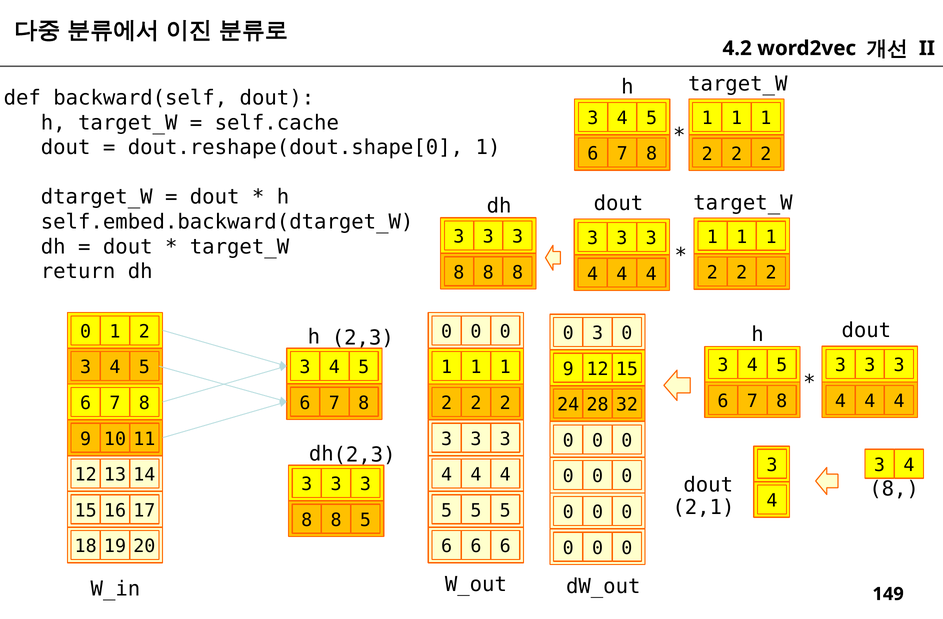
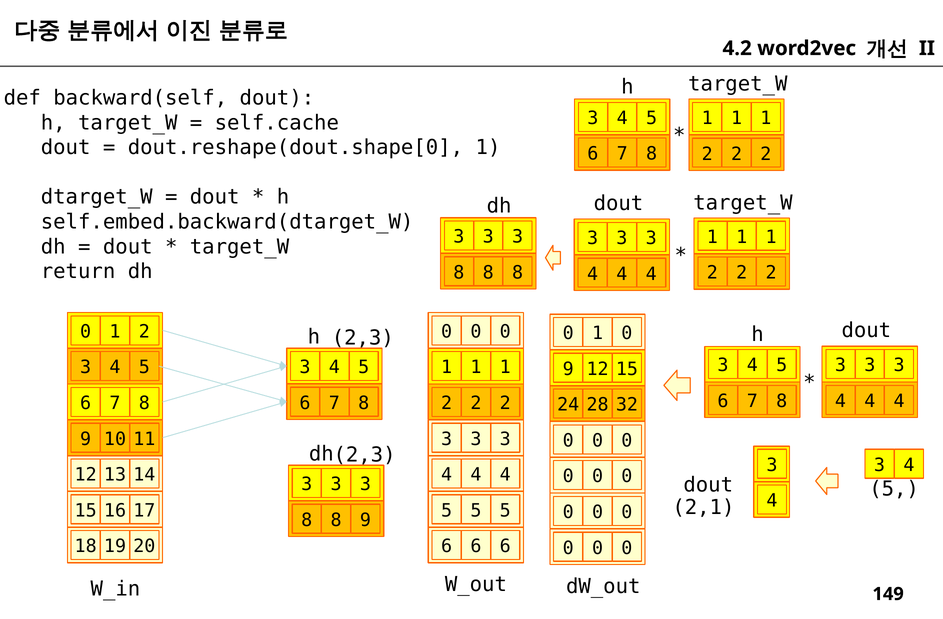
2,3 0 3: 3 -> 1
8 at (894, 489): 8 -> 5
8 8 5: 5 -> 9
